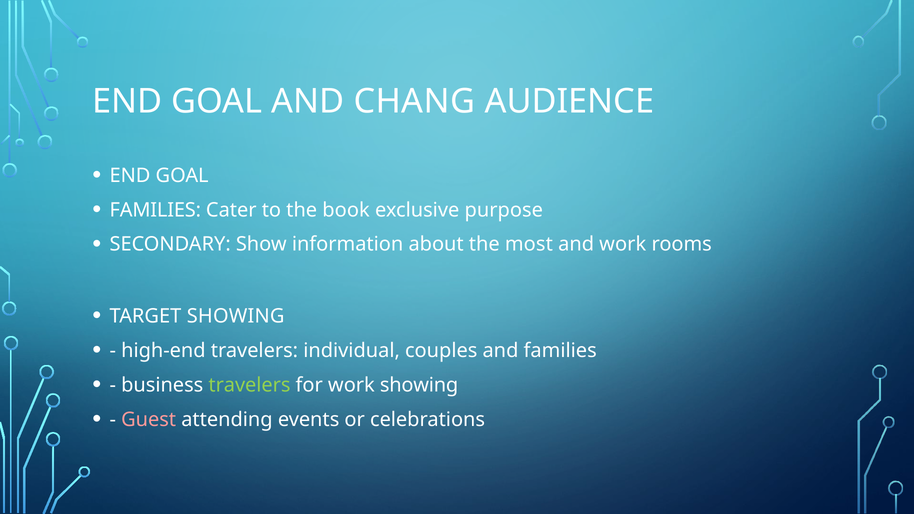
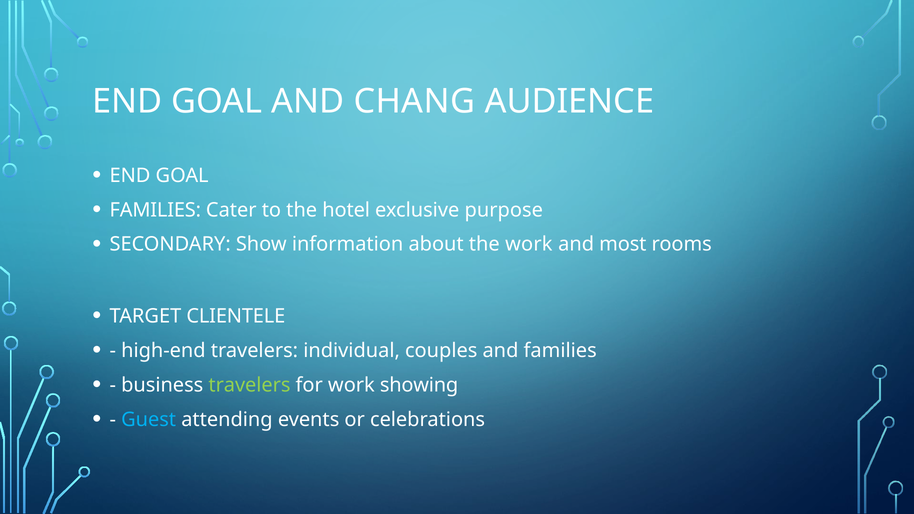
book: book -> hotel
the most: most -> work
and work: work -> most
TARGET SHOWING: SHOWING -> CLIENTELE
Guest colour: pink -> light blue
